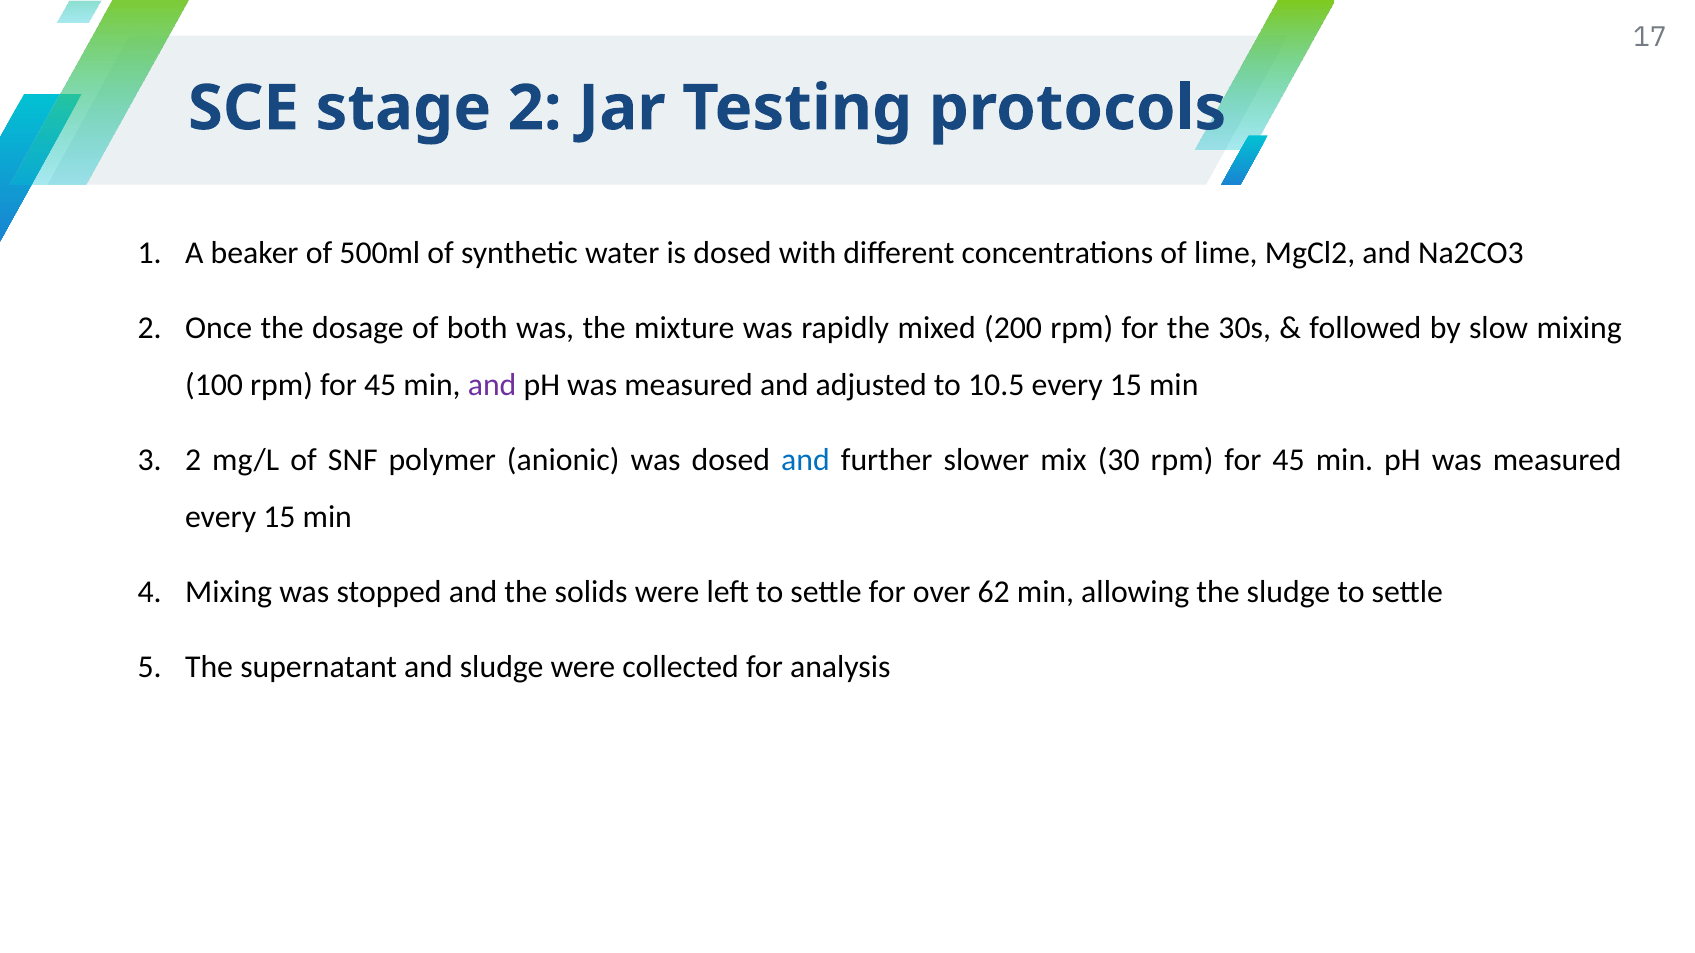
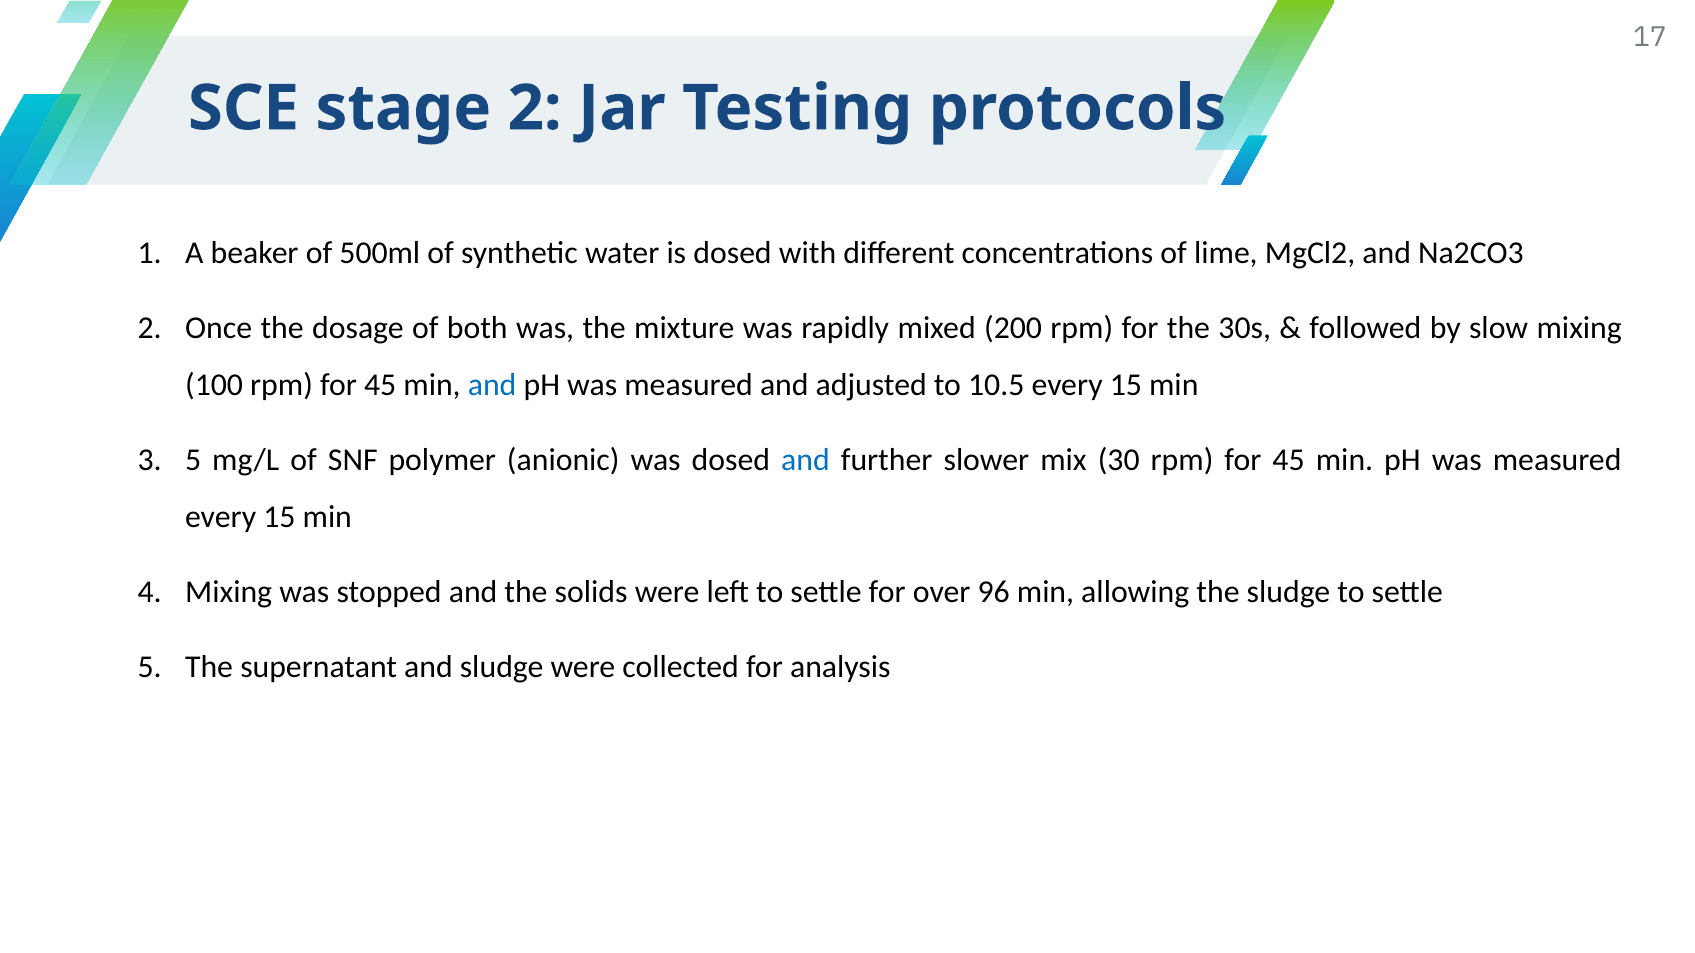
and at (492, 385) colour: purple -> blue
2 at (193, 460): 2 -> 5
62: 62 -> 96
